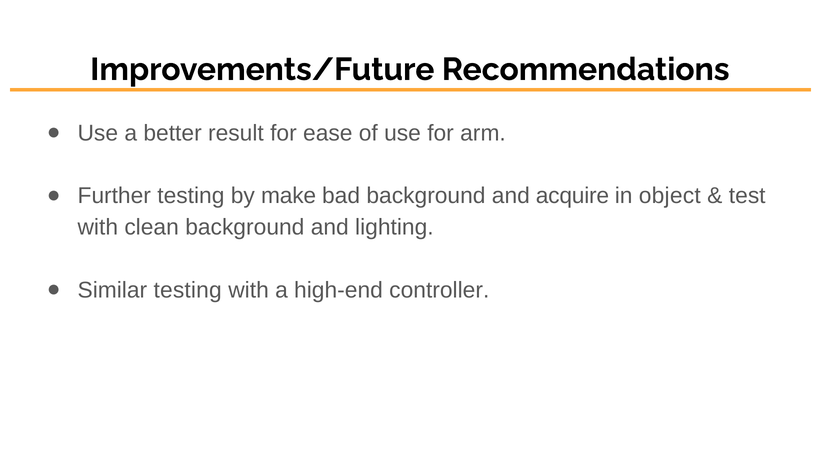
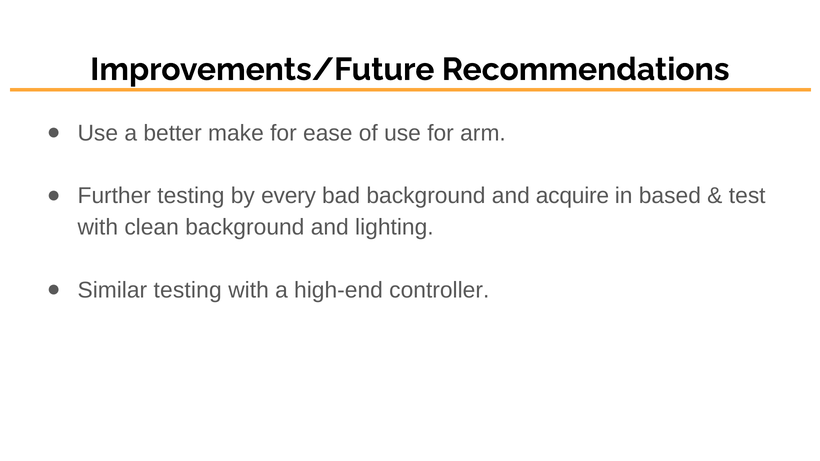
result: result -> make
make: make -> every
object: object -> based
